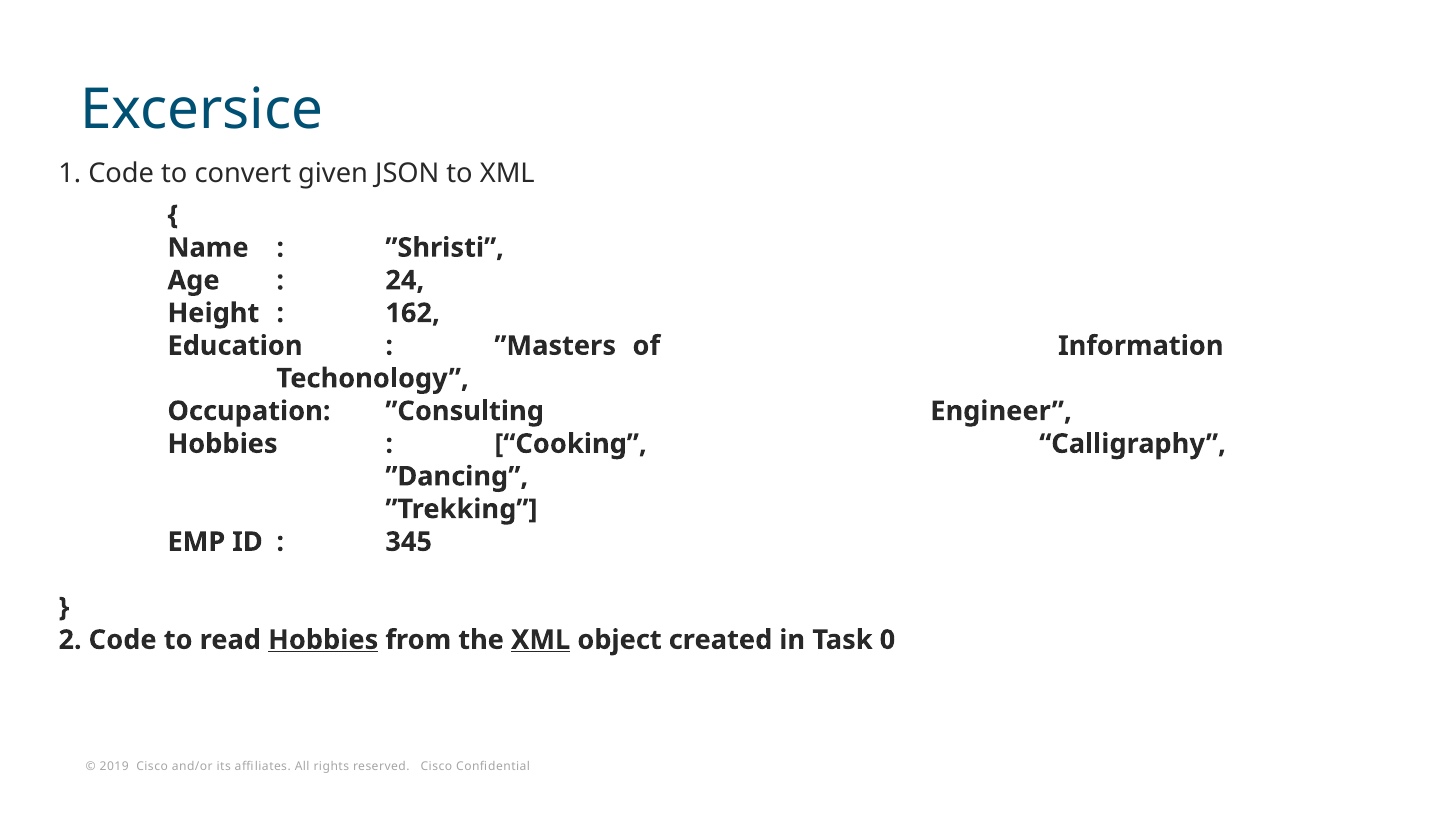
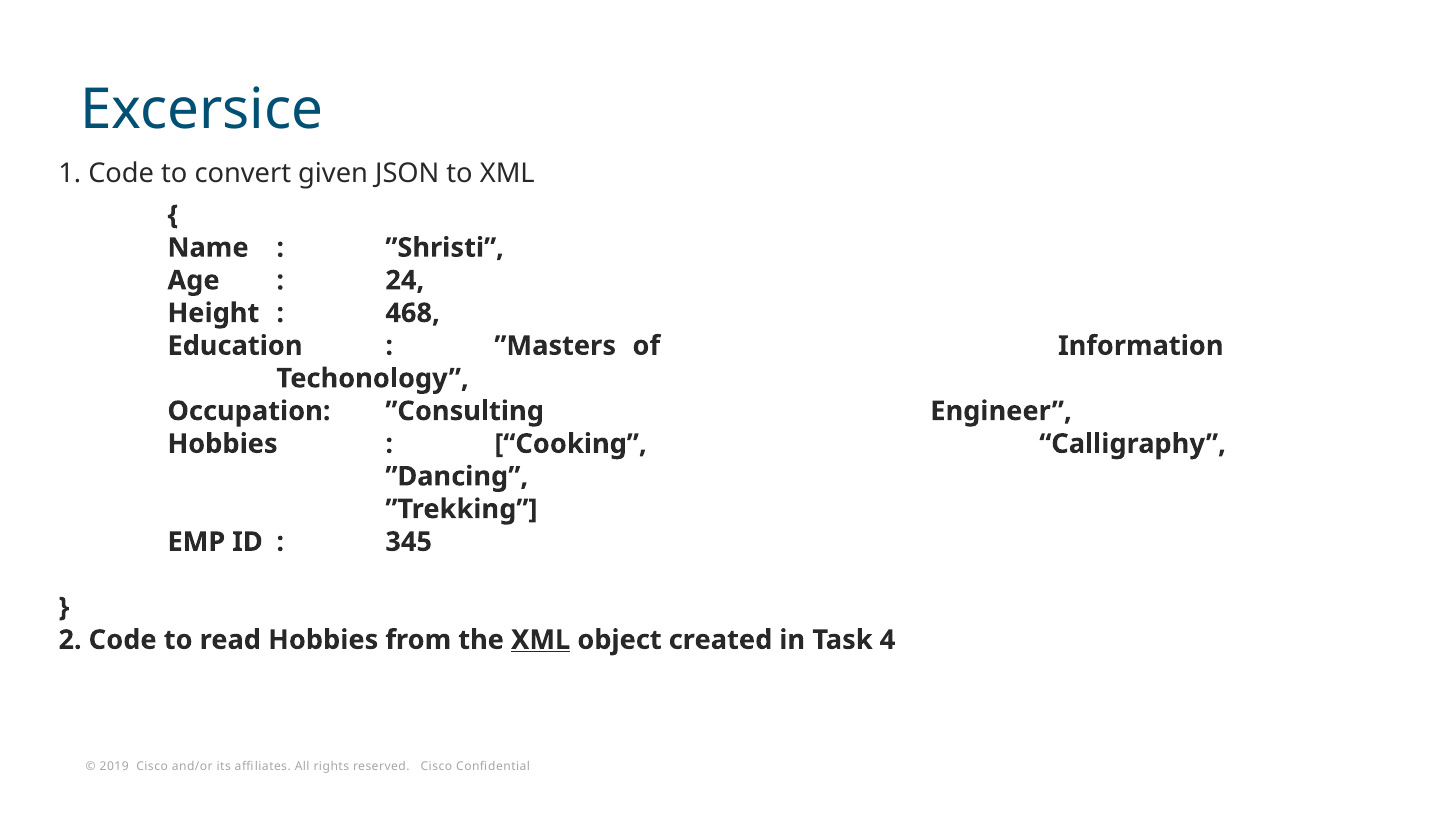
162: 162 -> 468
Hobbies at (323, 640) underline: present -> none
0: 0 -> 4
